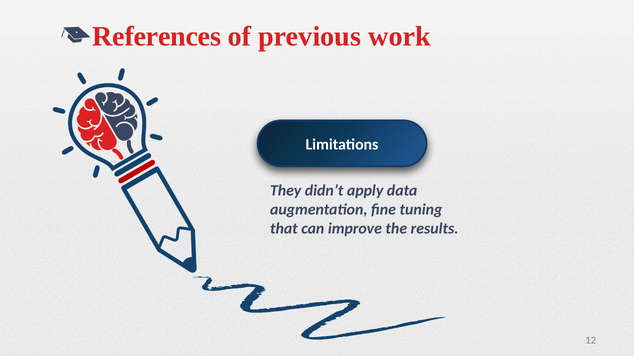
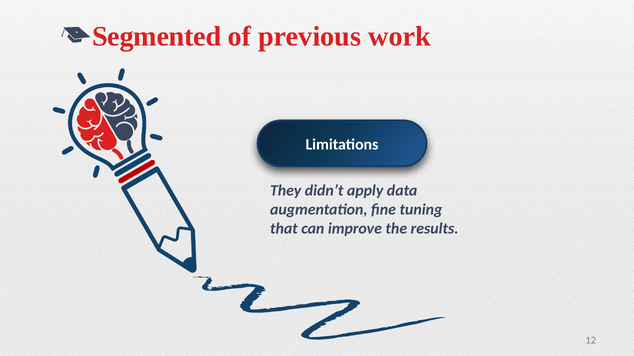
References: References -> Segmented
